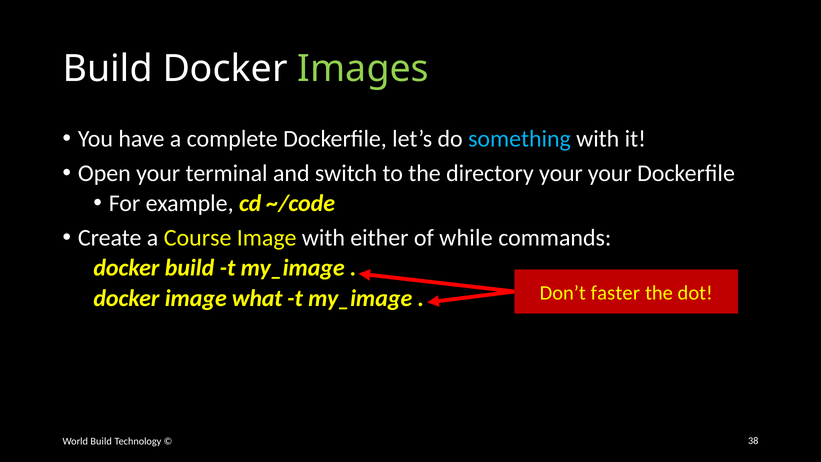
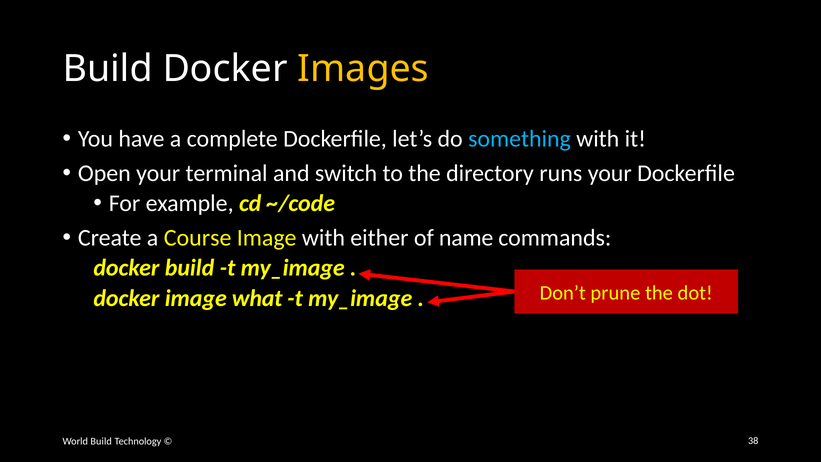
Images colour: light green -> yellow
directory your: your -> runs
while: while -> name
faster: faster -> prune
